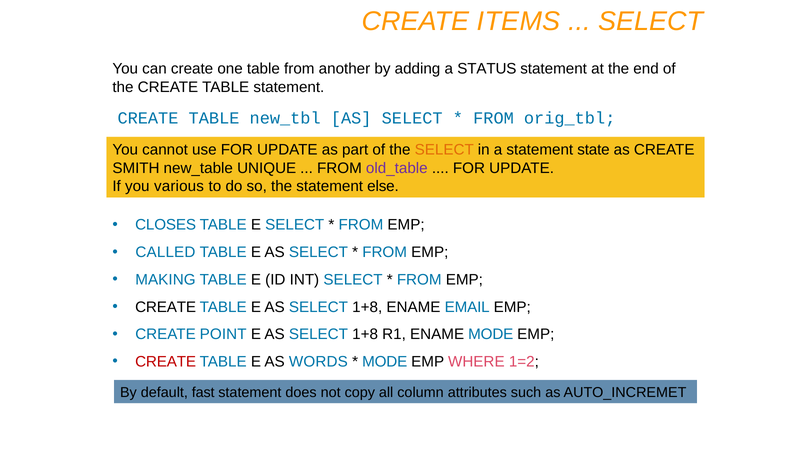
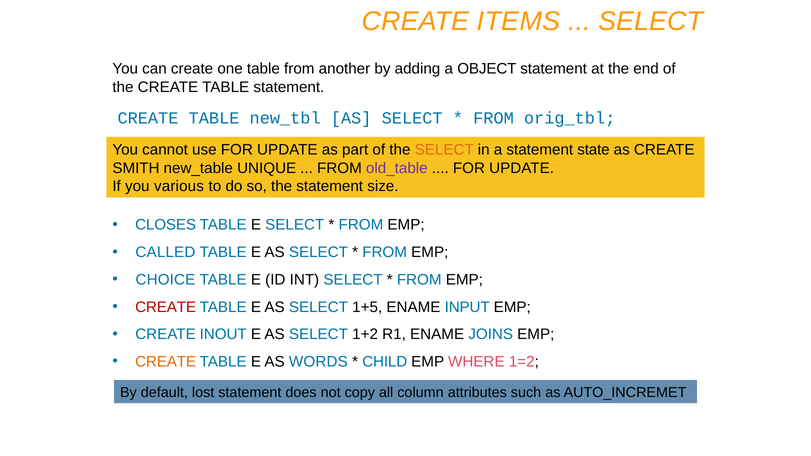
STATUS: STATUS -> OBJECT
else: else -> size
MAKING: MAKING -> CHOICE
CREATE at (166, 307) colour: black -> red
1+8 at (367, 307): 1+8 -> 1+5
EMAIL: EMAIL -> INPUT
POINT: POINT -> INOUT
1+8 at (365, 335): 1+8 -> 1+2
ENAME MODE: MODE -> JOINS
CREATE at (166, 362) colour: red -> orange
MODE at (385, 362): MODE -> CHILD
fast: fast -> lost
